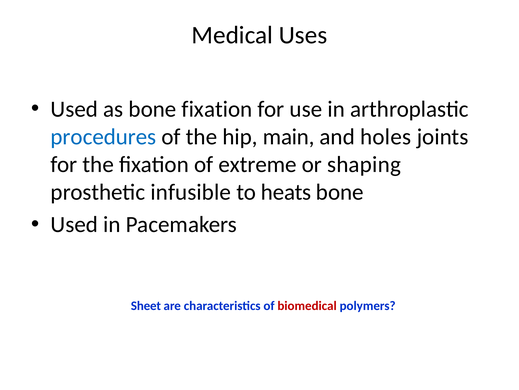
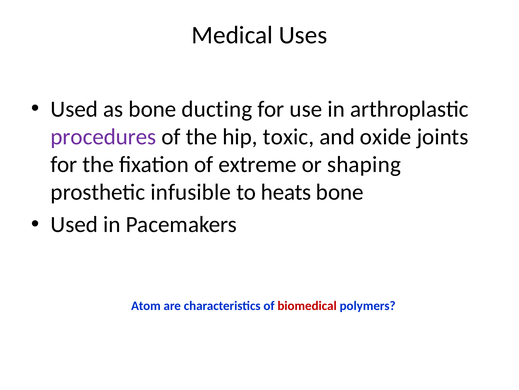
bone fixation: fixation -> ducting
procedures colour: blue -> purple
main: main -> toxic
holes: holes -> oxide
Sheet: Sheet -> Atom
